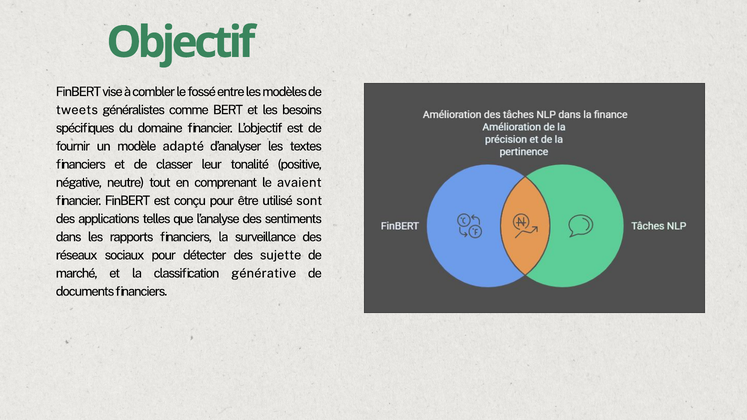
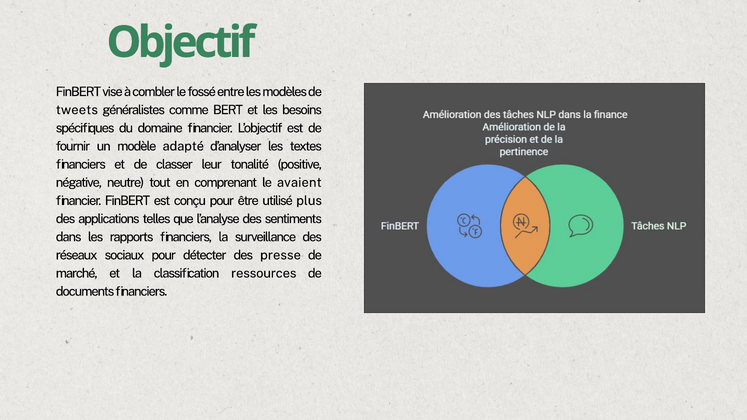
sont: sont -> plus
sujette: sujette -> presse
générative: générative -> ressources
